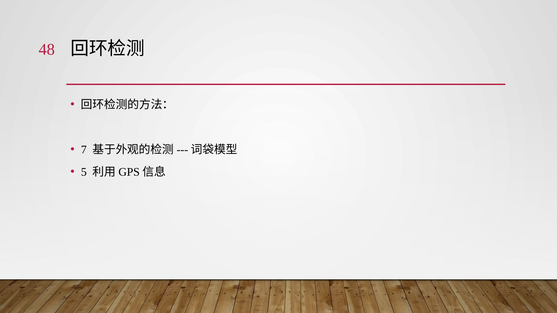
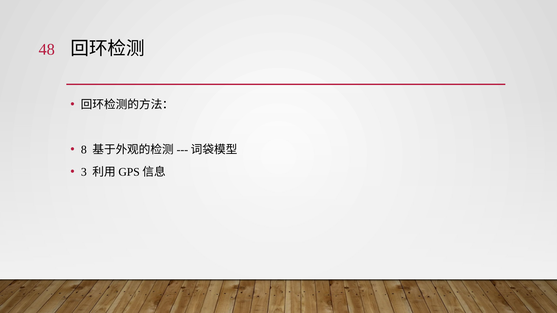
7: 7 -> 8
5: 5 -> 3
